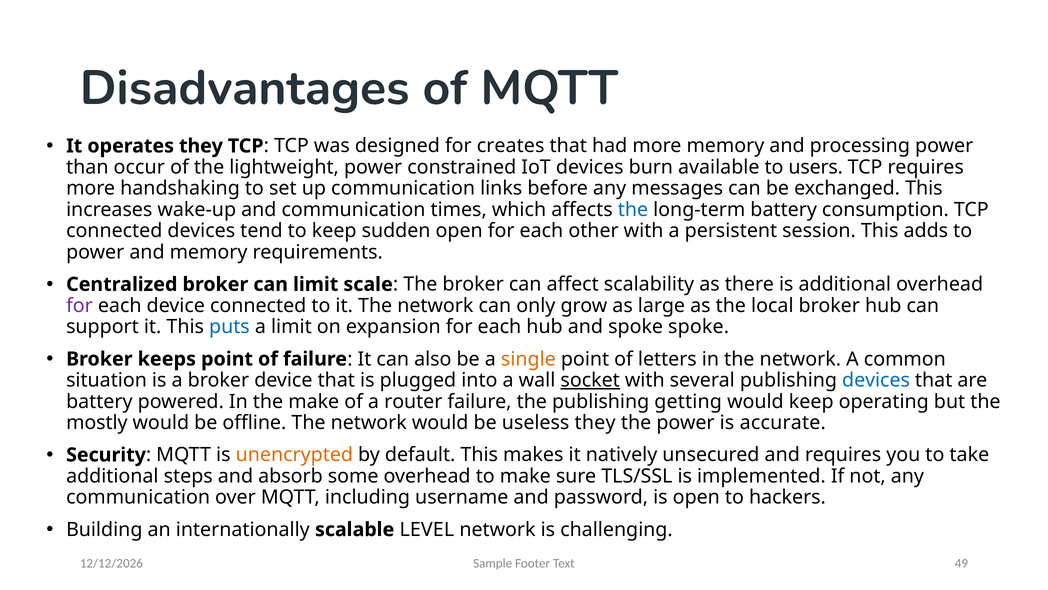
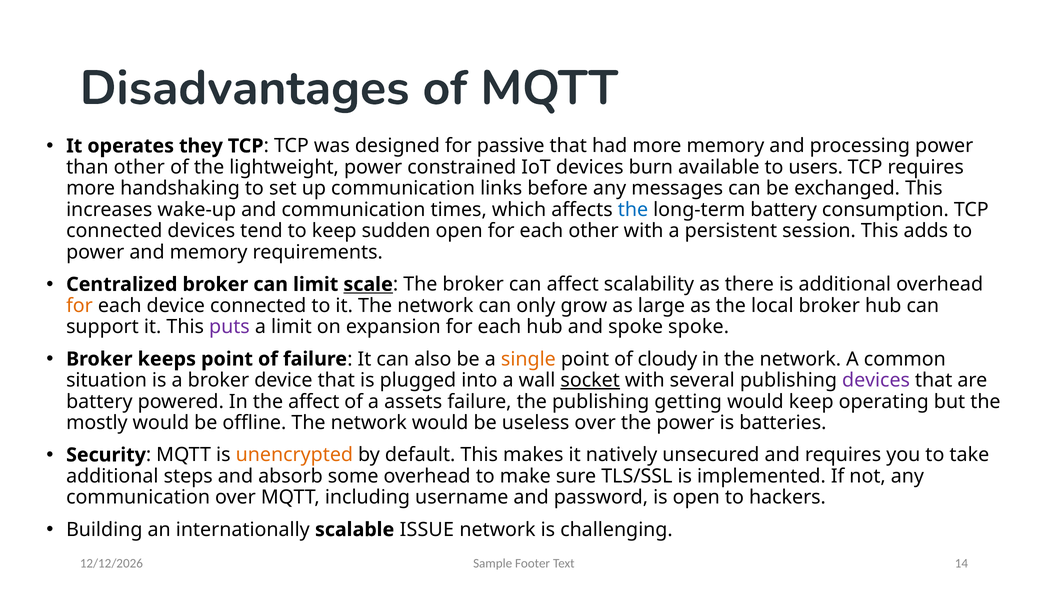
creates: creates -> passive
than occur: occur -> other
scale underline: none -> present
for at (79, 305) colour: purple -> orange
puts colour: blue -> purple
letters: letters -> cloudy
devices at (876, 380) colour: blue -> purple
the make: make -> affect
router: router -> assets
useless they: they -> over
accurate: accurate -> batteries
LEVEL: LEVEL -> ISSUE
49: 49 -> 14
